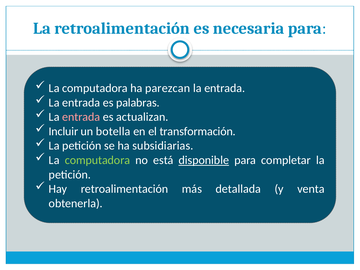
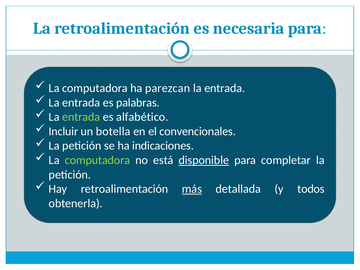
entrada at (81, 117) colour: pink -> light green
actualizan: actualizan -> alfabético
transformación: transformación -> convencionales
subsidiarias: subsidiarias -> indicaciones
más underline: none -> present
venta: venta -> todos
